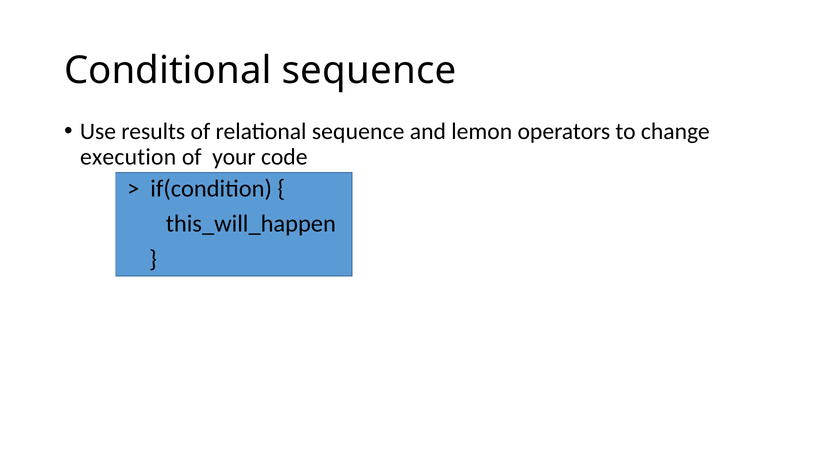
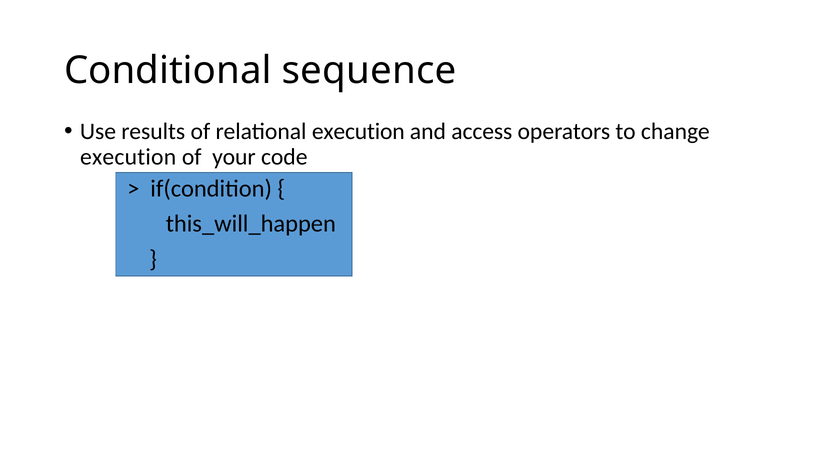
relational sequence: sequence -> execution
lemon: lemon -> access
